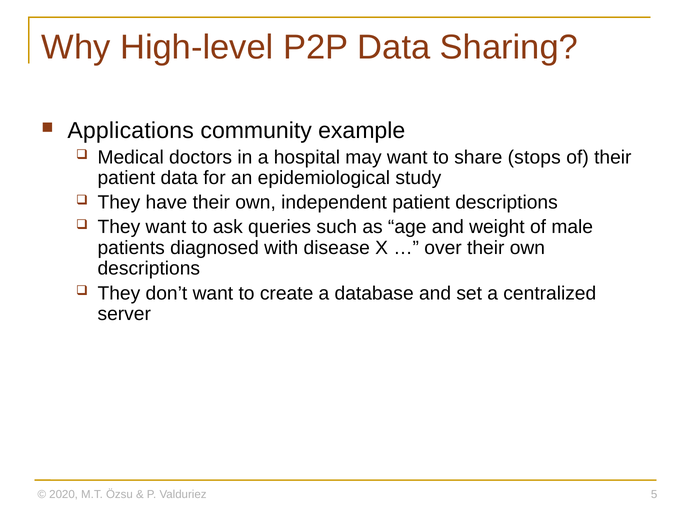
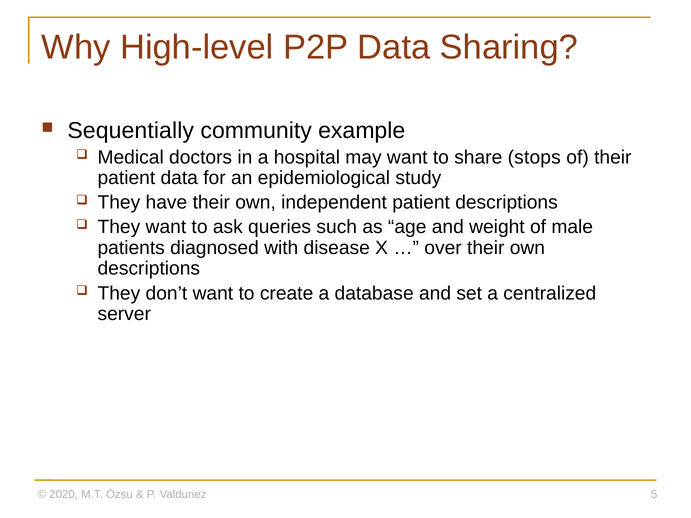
Applications: Applications -> Sequentially
